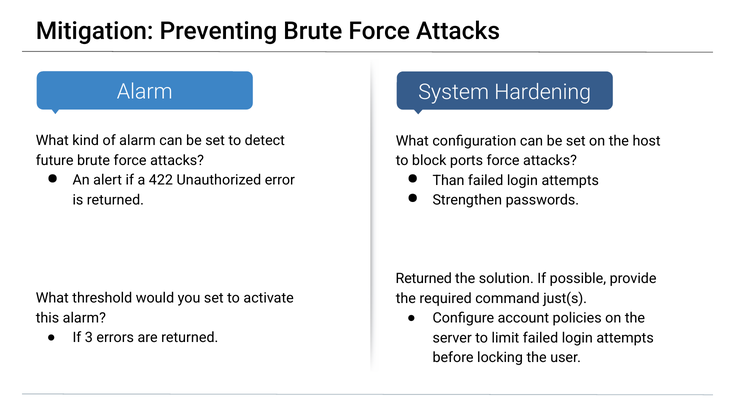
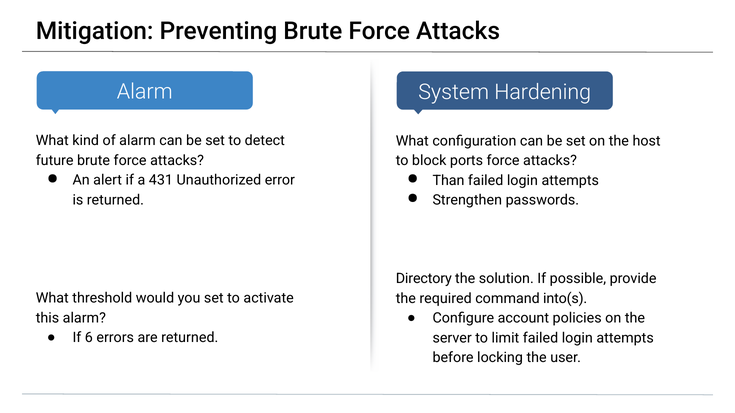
422: 422 -> 431
Returned at (424, 279): Returned -> Directory
just(s: just(s -> into(s
3: 3 -> 6
